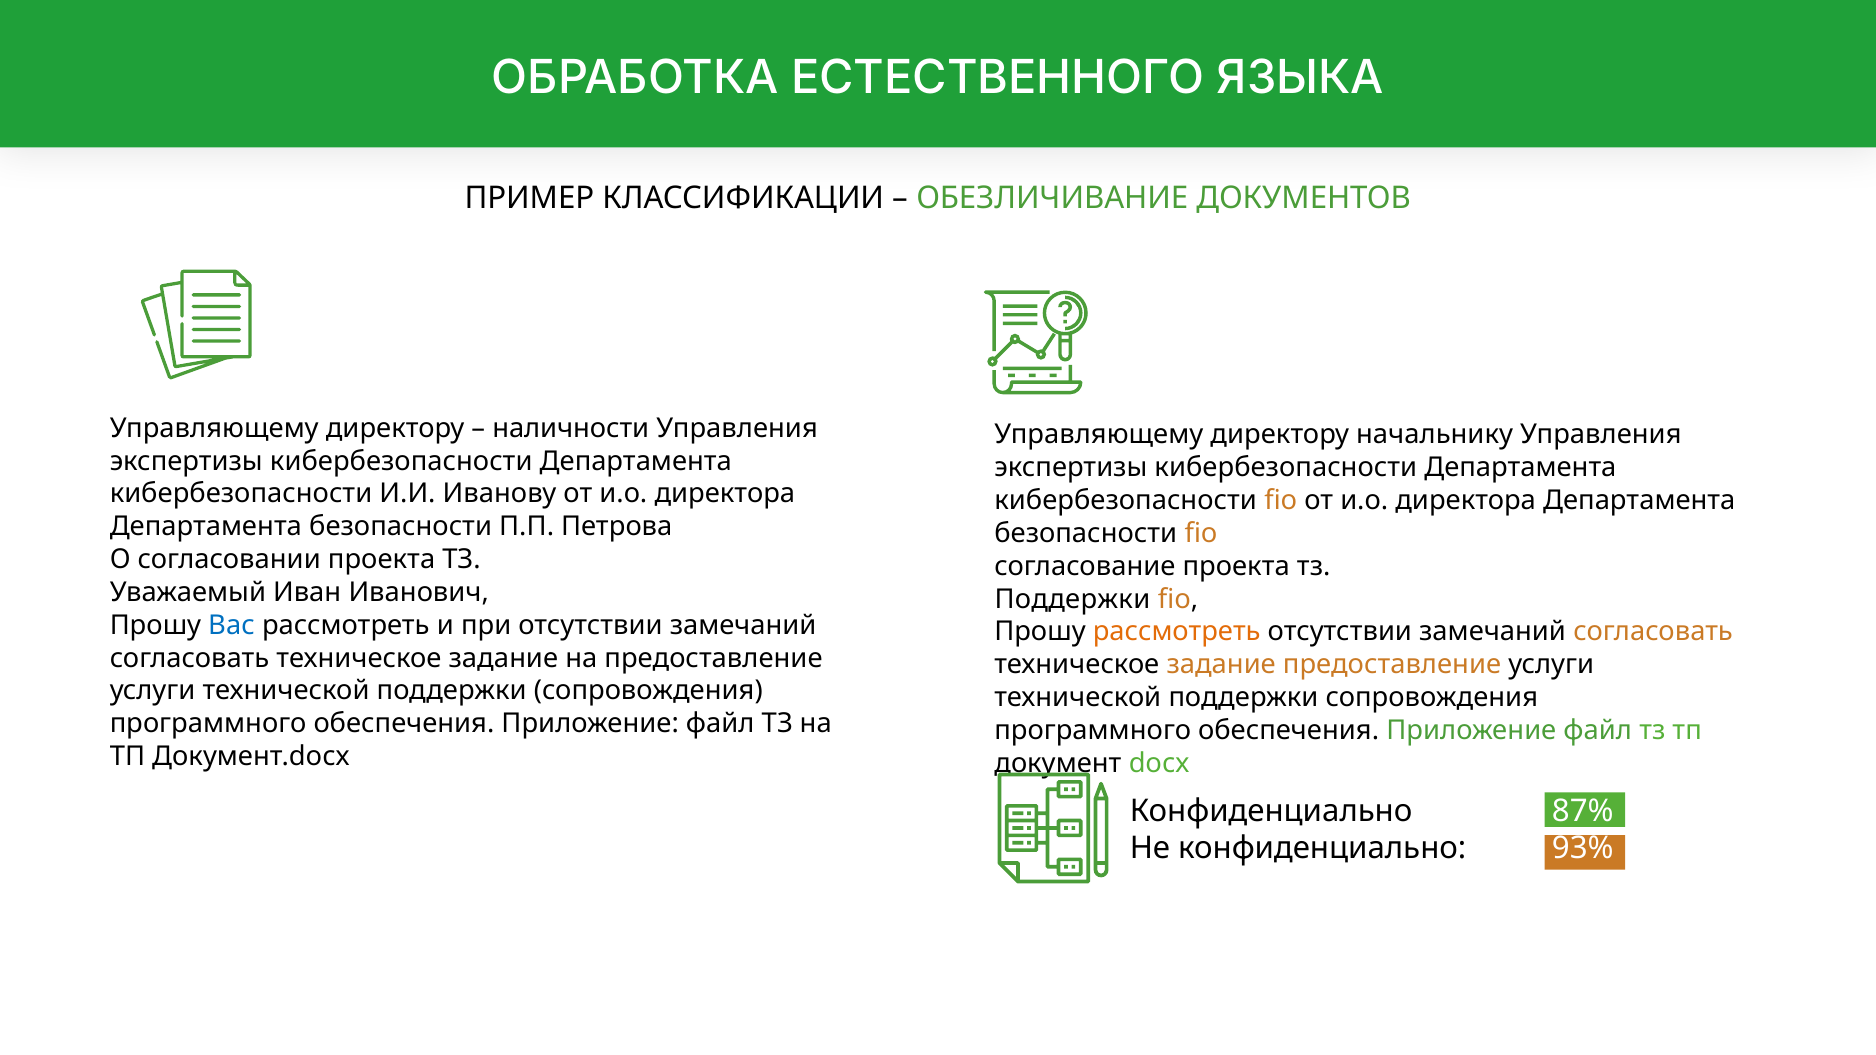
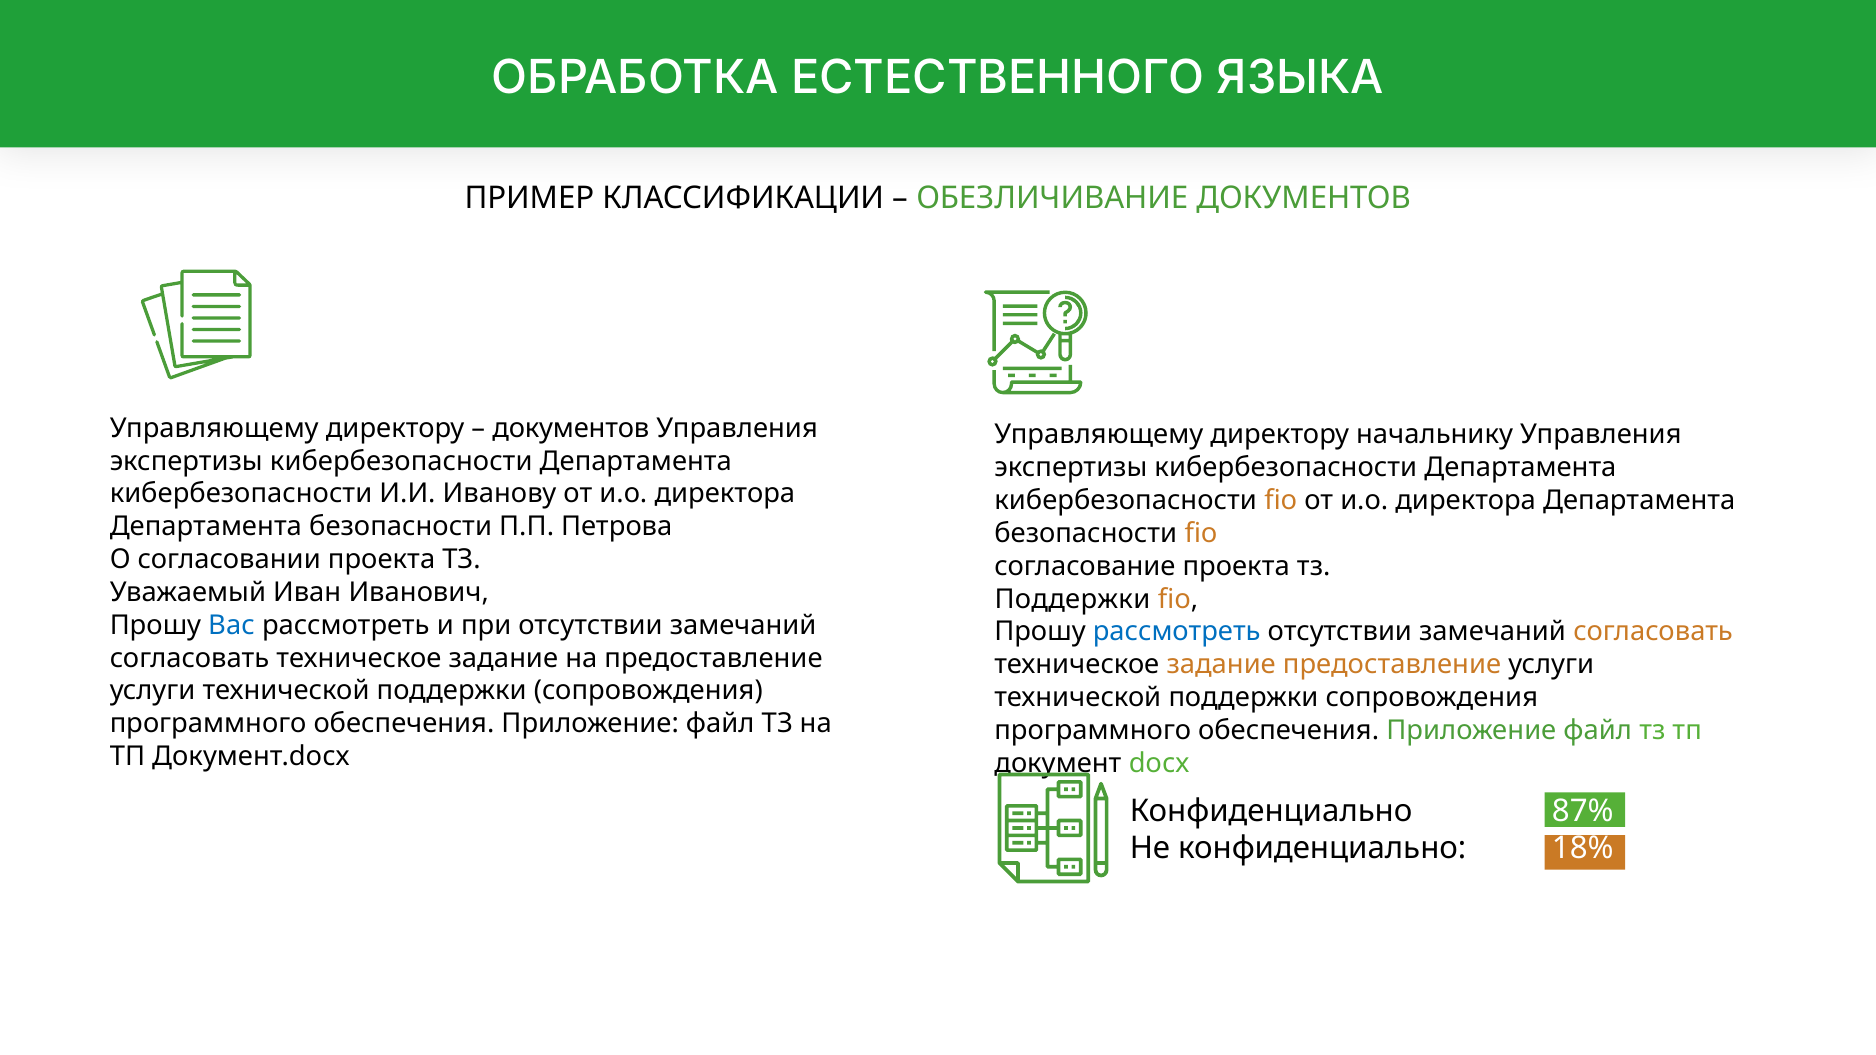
наличности at (571, 428): наличности -> документов
рассмотреть at (1177, 632) colour: orange -> blue
93%: 93% -> 18%
